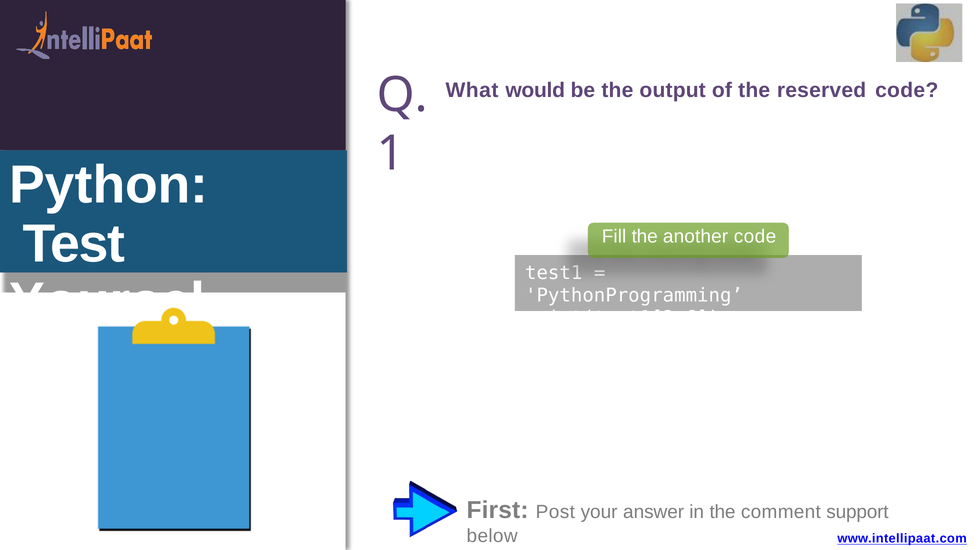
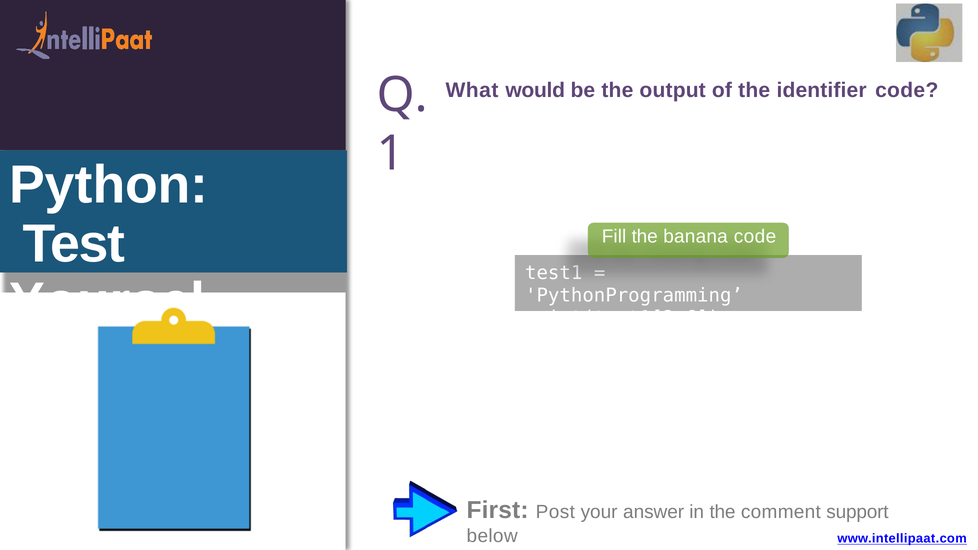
reserved: reserved -> identifier
another: another -> banana
